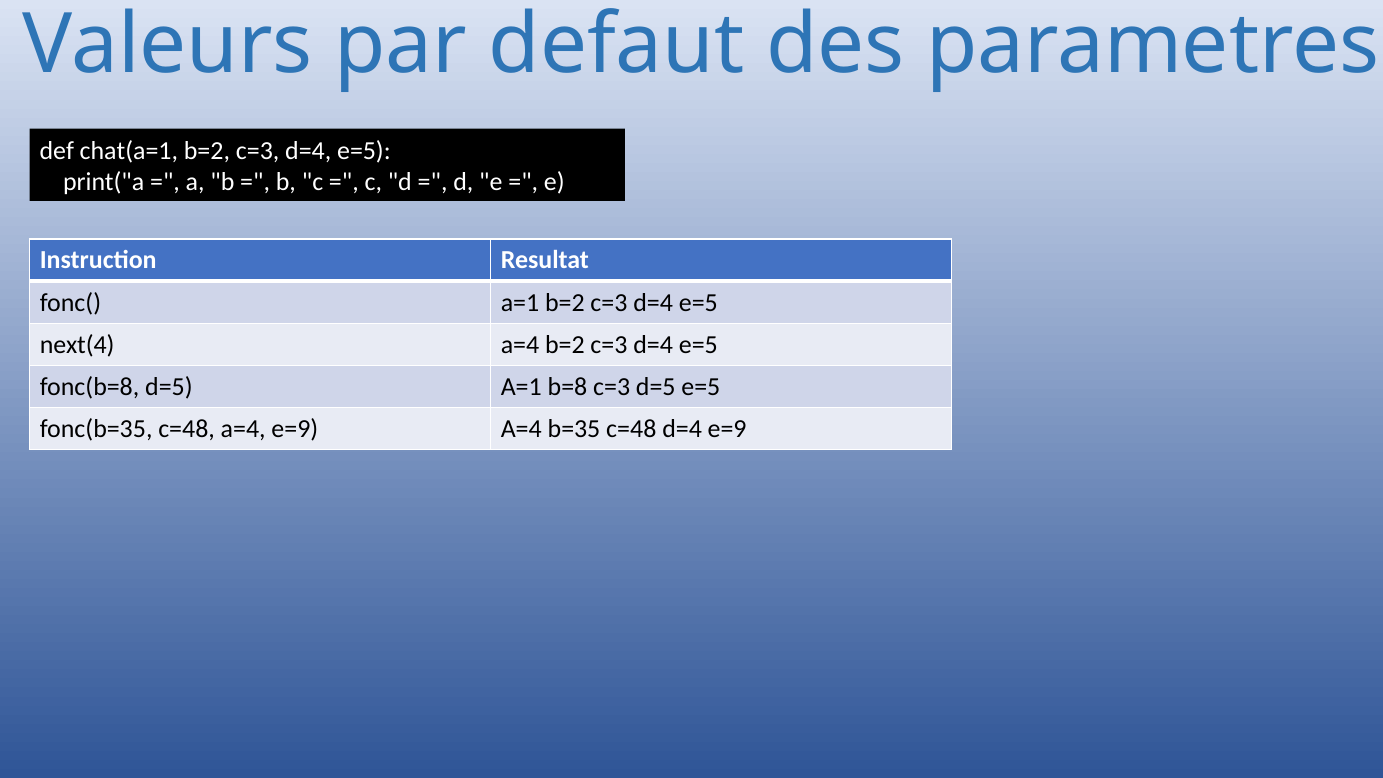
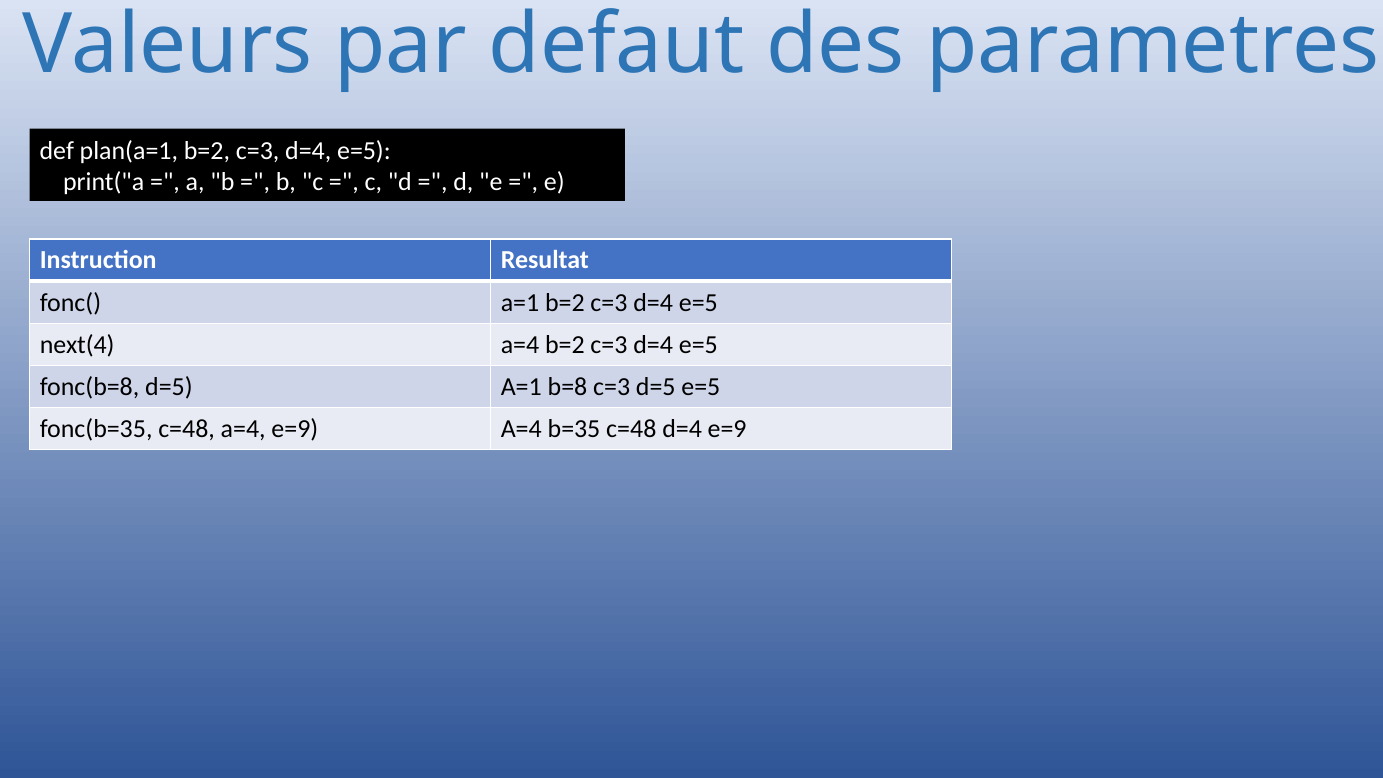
chat(a=1: chat(a=1 -> plan(a=1
